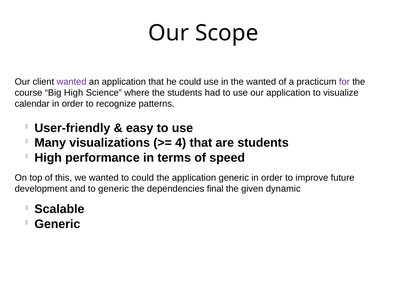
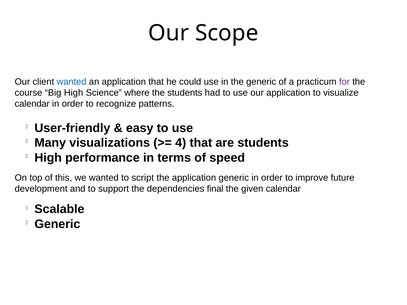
wanted at (72, 82) colour: purple -> blue
the wanted: wanted -> generic
to could: could -> script
to generic: generic -> support
given dynamic: dynamic -> calendar
